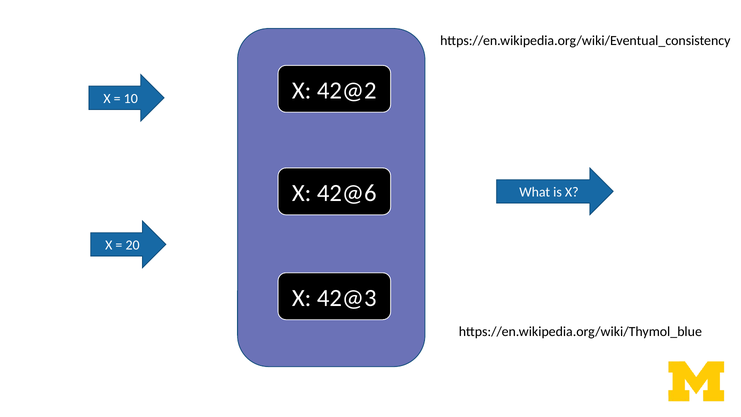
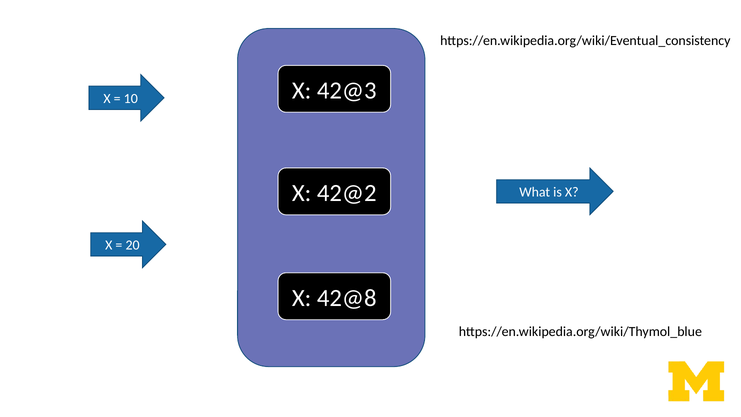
42@2: 42@2 -> 42@3
42@6: 42@6 -> 42@2
42@3: 42@3 -> 42@8
